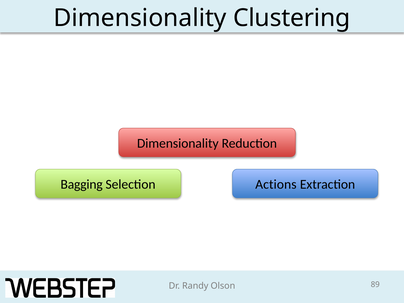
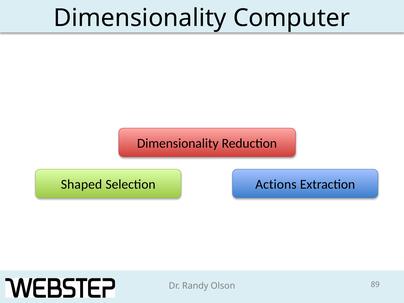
Clustering: Clustering -> Computer
Bagging: Bagging -> Shaped
